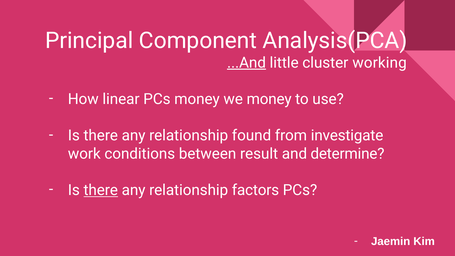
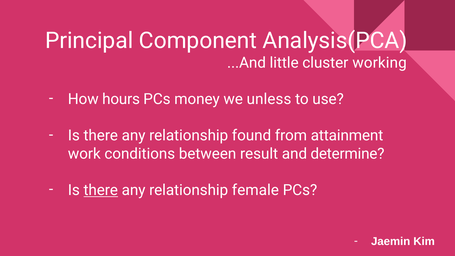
...And underline: present -> none
linear: linear -> hours
we money: money -> unless
investigate: investigate -> attainment
factors: factors -> female
